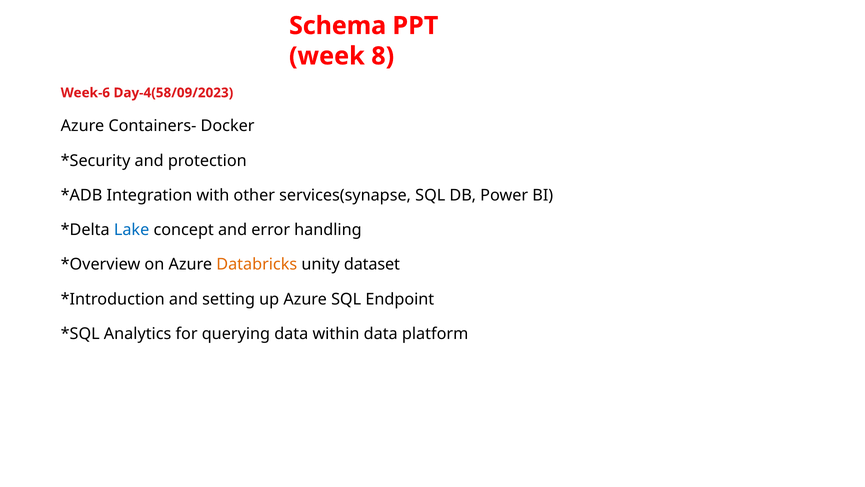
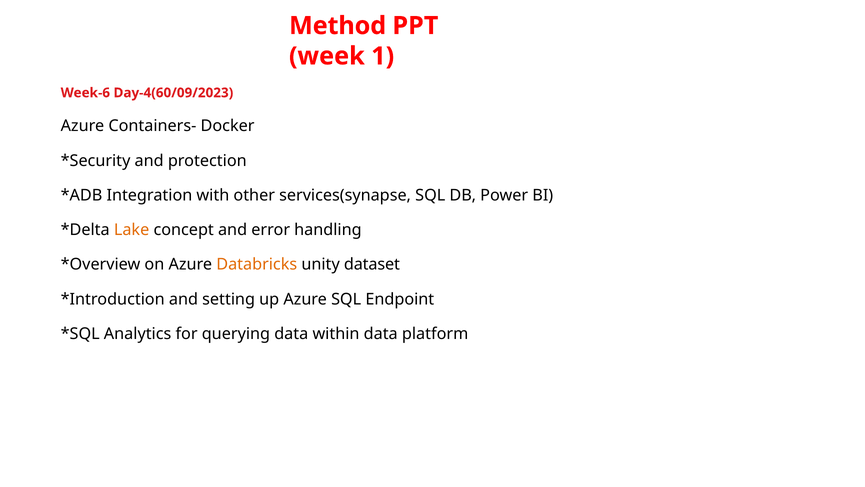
Schema: Schema -> Method
8: 8 -> 1
Day-4(58/09/2023: Day-4(58/09/2023 -> Day-4(60/09/2023
Lake colour: blue -> orange
